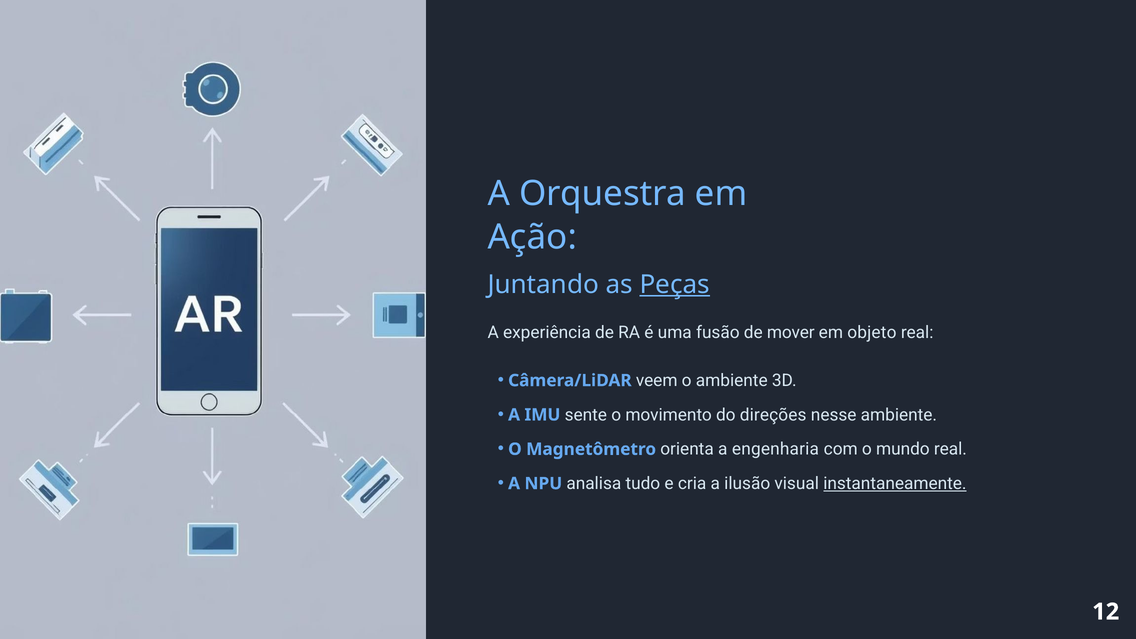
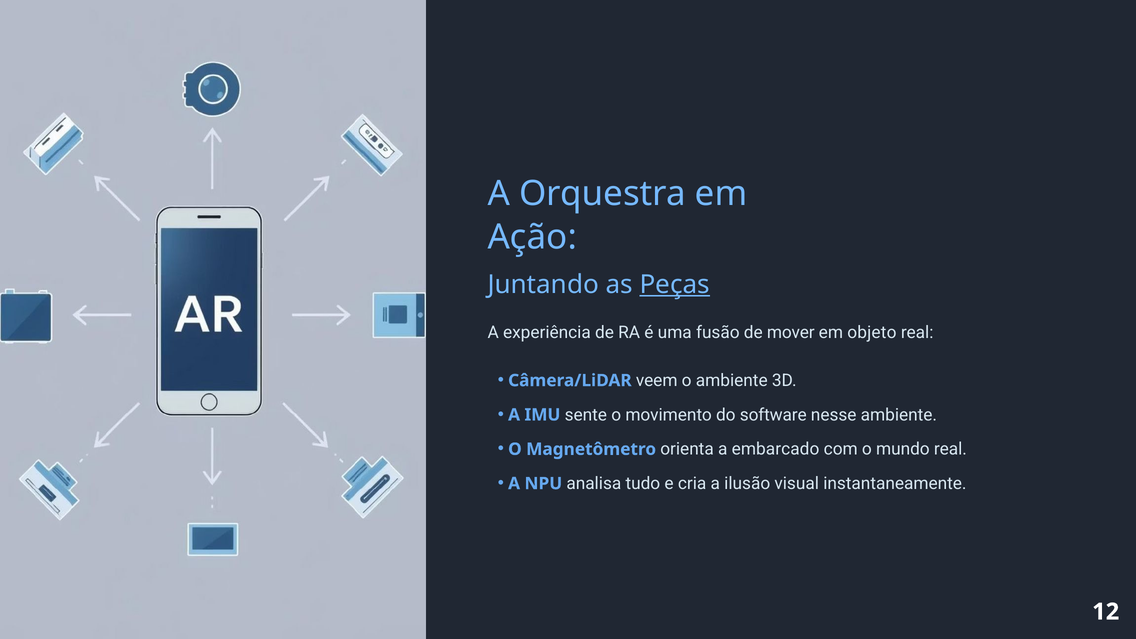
direções: direções -> software
engenharia: engenharia -> embarcado
instantaneamente underline: present -> none
